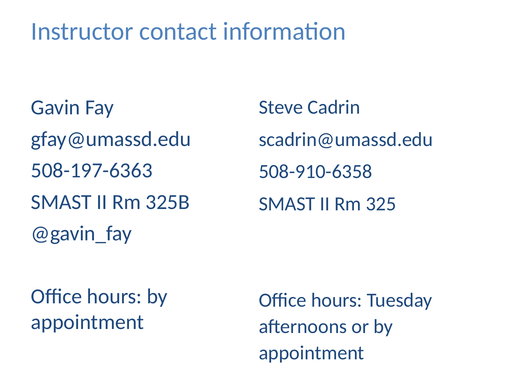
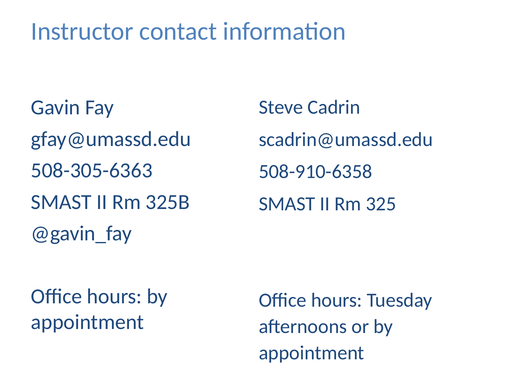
508-197-6363: 508-197-6363 -> 508-305-6363
